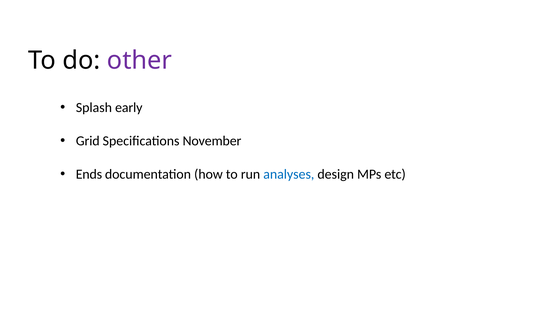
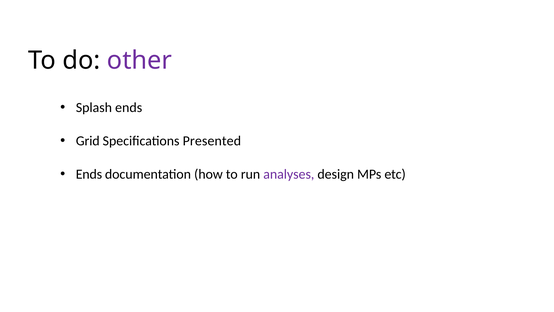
Splash early: early -> ends
November: November -> Presented
analyses colour: blue -> purple
